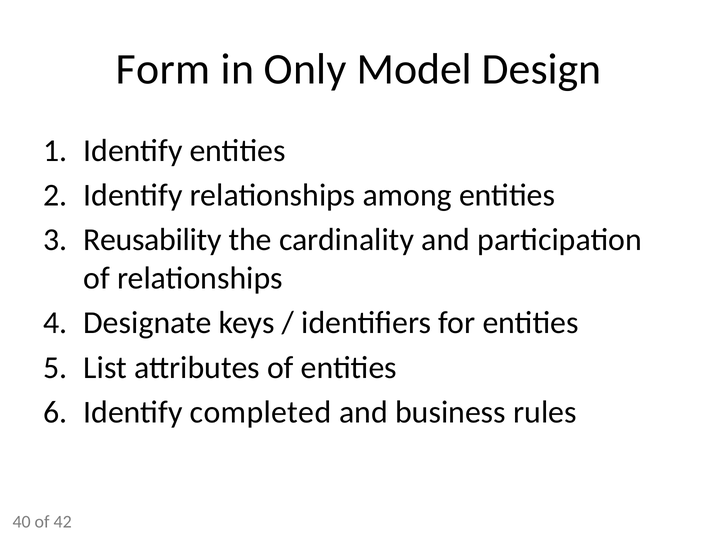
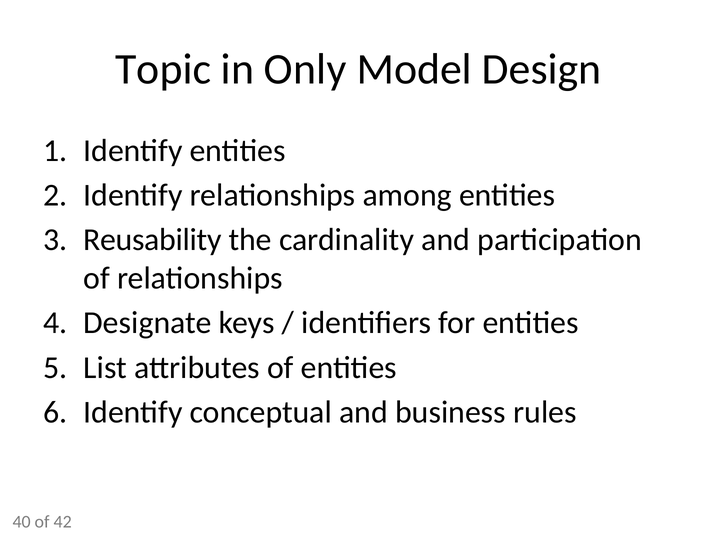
Form: Form -> Topic
completed: completed -> conceptual
